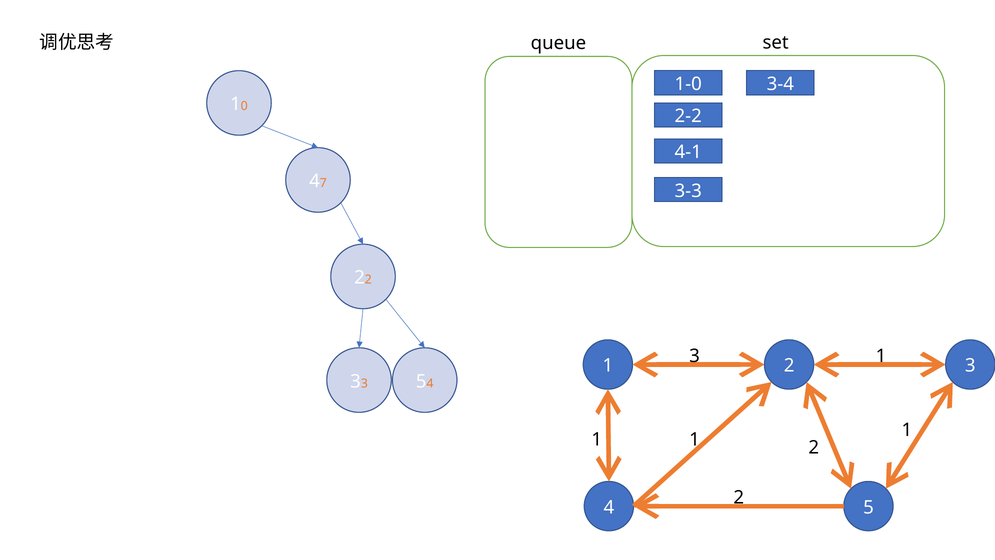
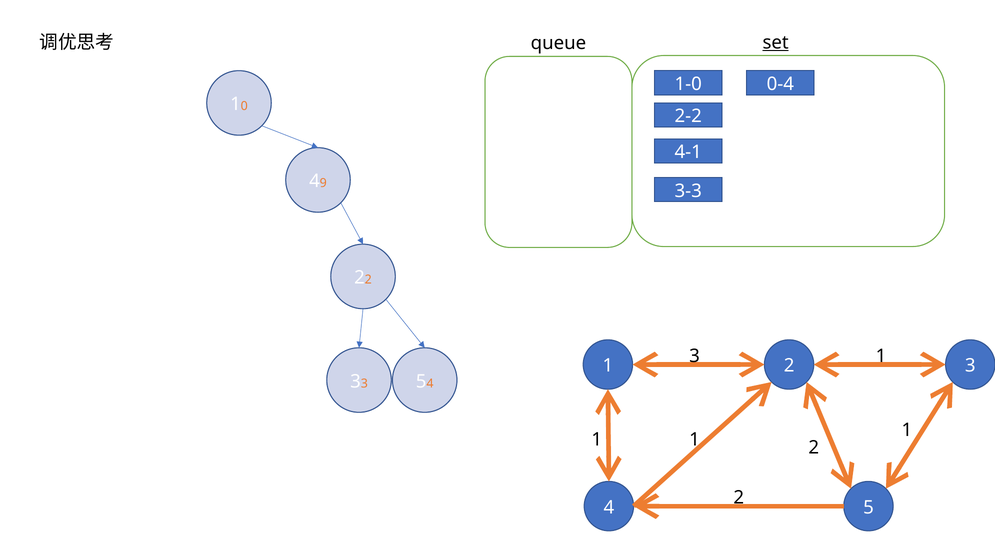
set underline: none -> present
3-4: 3-4 -> 0-4
7: 7 -> 9
